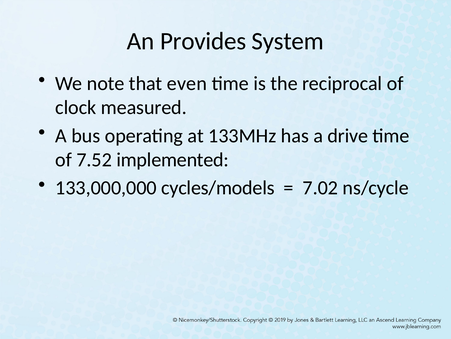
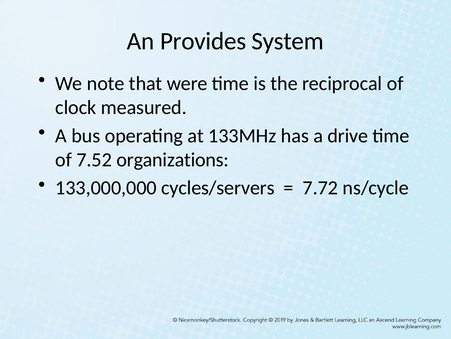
even: even -> were
implemented: implemented -> organizations
cycles/models: cycles/models -> cycles/servers
7.02: 7.02 -> 7.72
